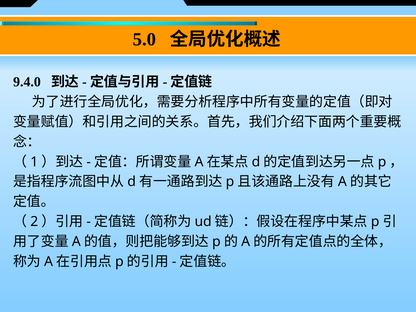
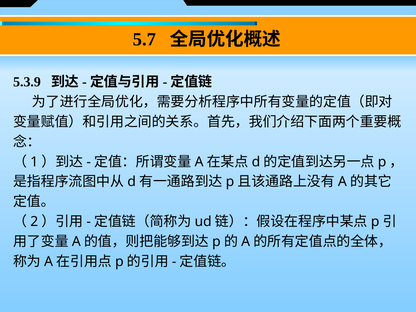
5.0: 5.0 -> 5.7
9.4.0: 9.4.0 -> 5.3.9
